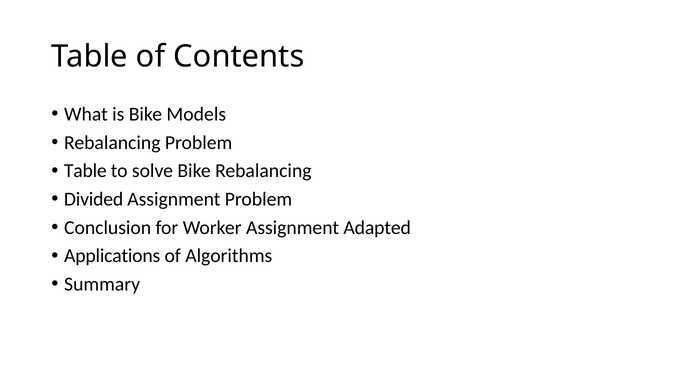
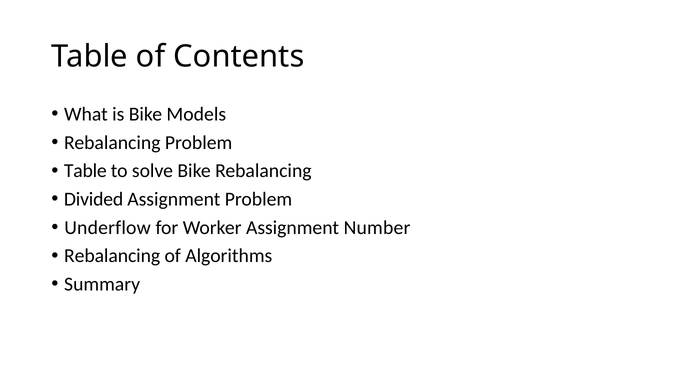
Conclusion: Conclusion -> Underflow
Adapted: Adapted -> Number
Applications at (112, 256): Applications -> Rebalancing
